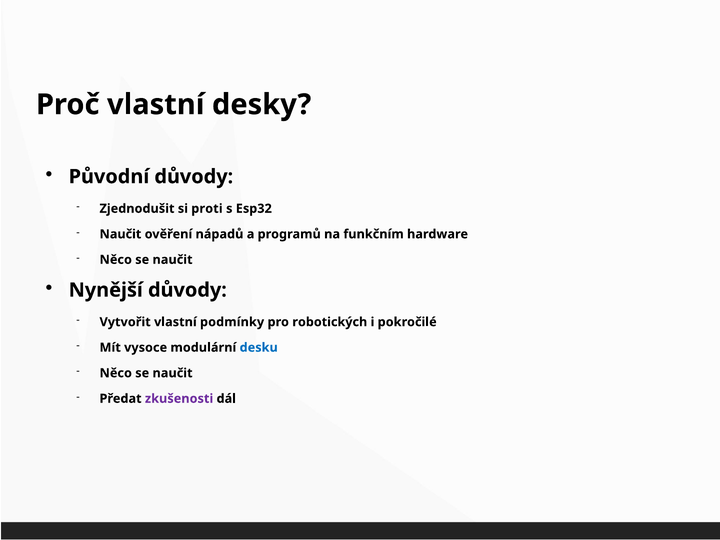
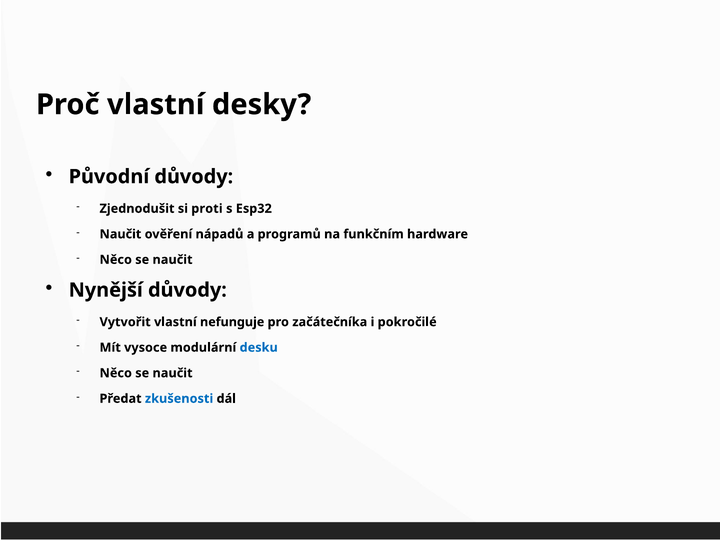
podmínky: podmínky -> nefunguje
robotických: robotických -> začátečníka
zkušenosti colour: purple -> blue
